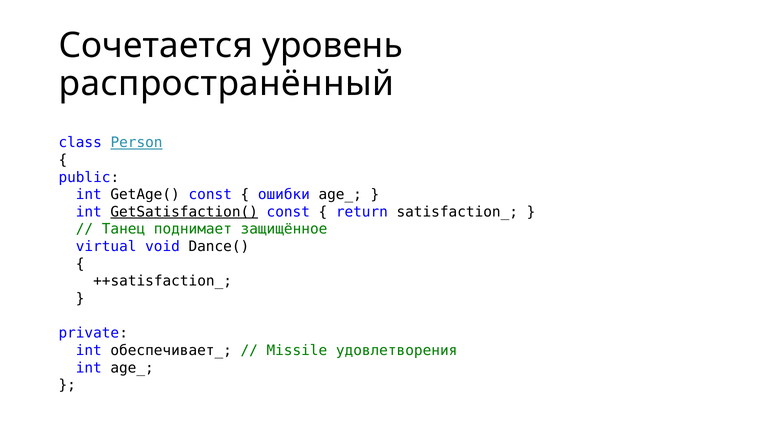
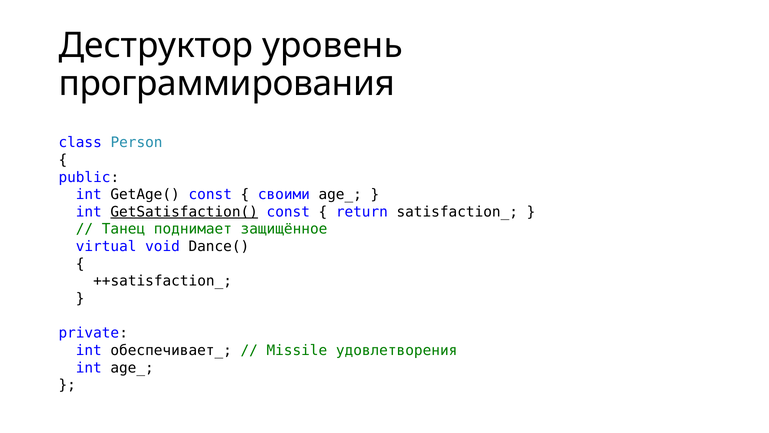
Сочетается: Сочетается -> Деструктор
распространённый: распространённый -> программирования
Person underline: present -> none
ошибки: ошибки -> своими
